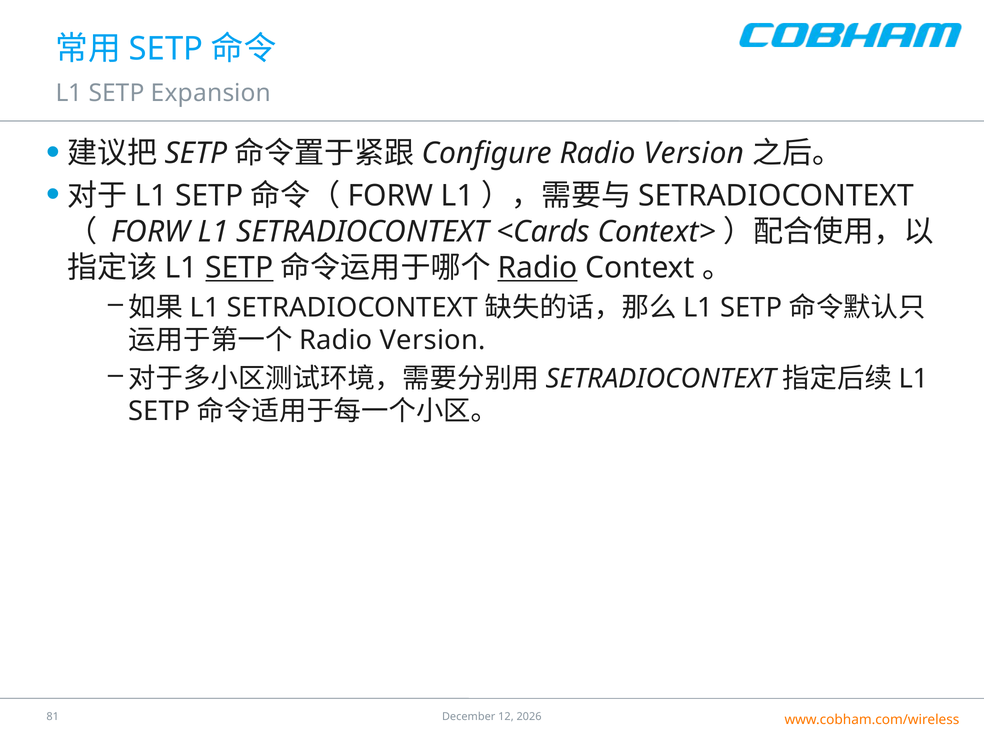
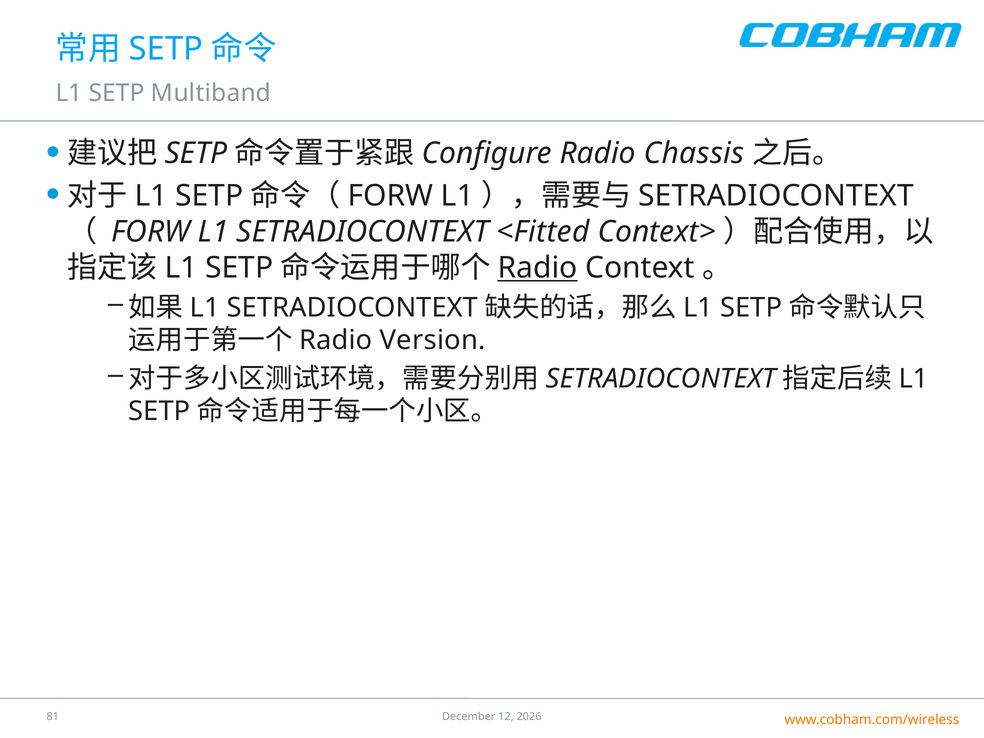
Expansion: Expansion -> Multiband
Version at (694, 154): Version -> Chassis
<Cards: <Cards -> <Fitted
SETP at (239, 268) underline: present -> none
